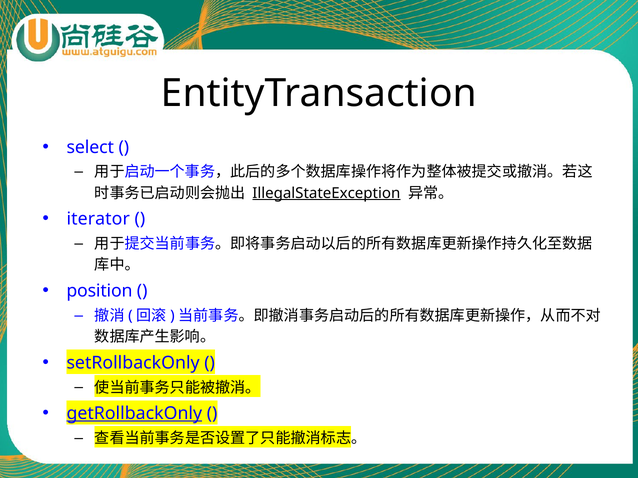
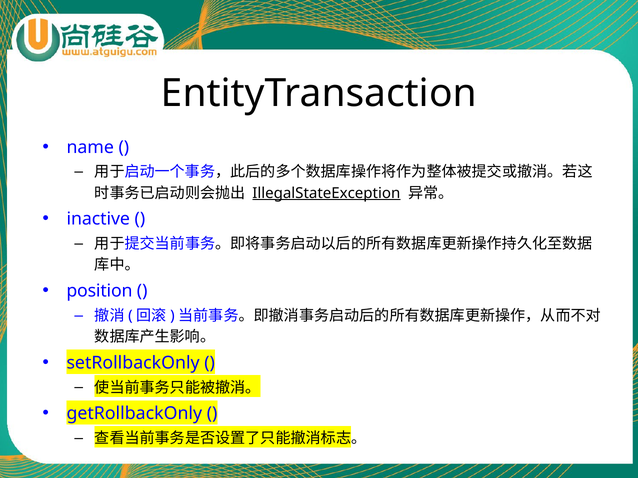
select: select -> name
iterator: iterator -> inactive
getRollbackOnly underline: present -> none
